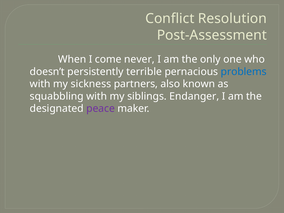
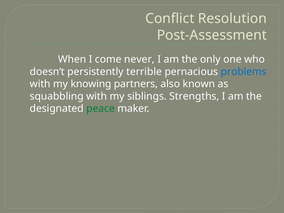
sickness: sickness -> knowing
Endanger: Endanger -> Strengths
peace colour: purple -> green
